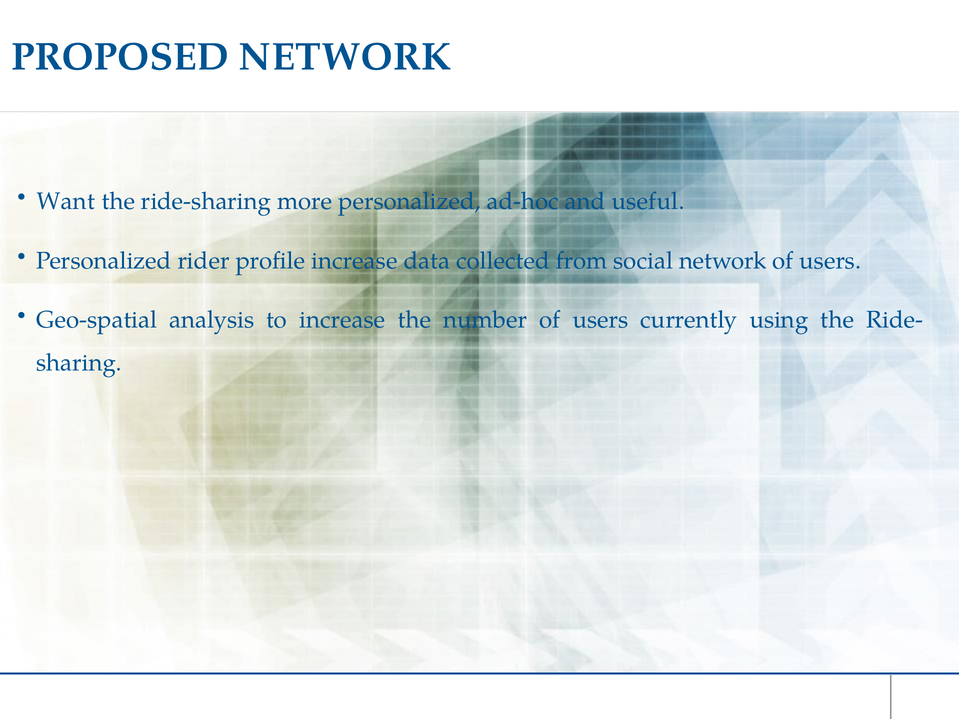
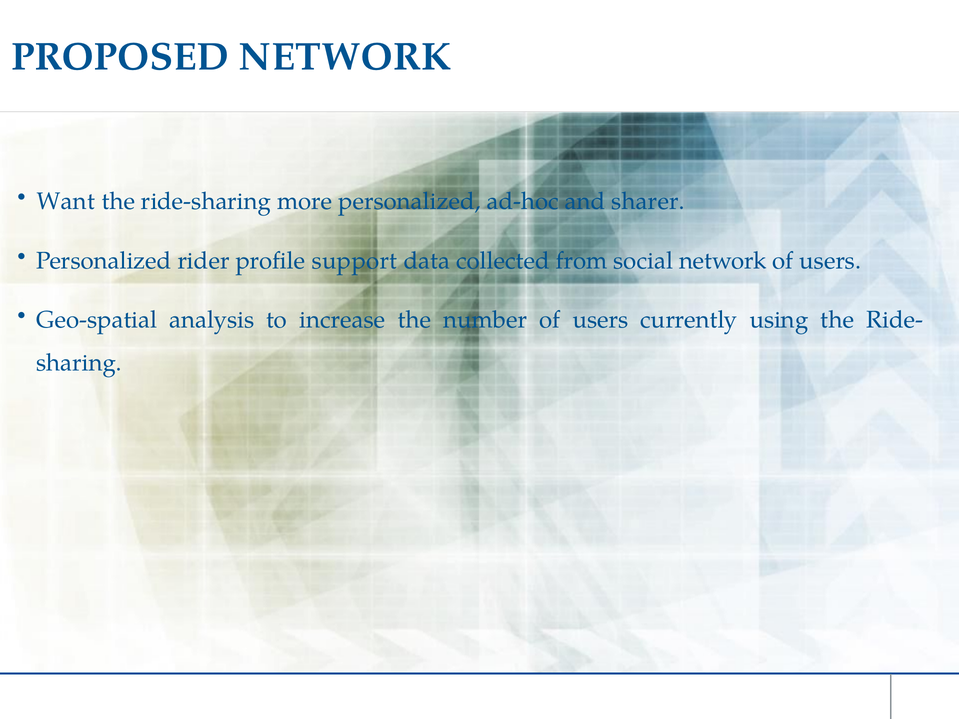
useful: useful -> sharer
profile increase: increase -> support
